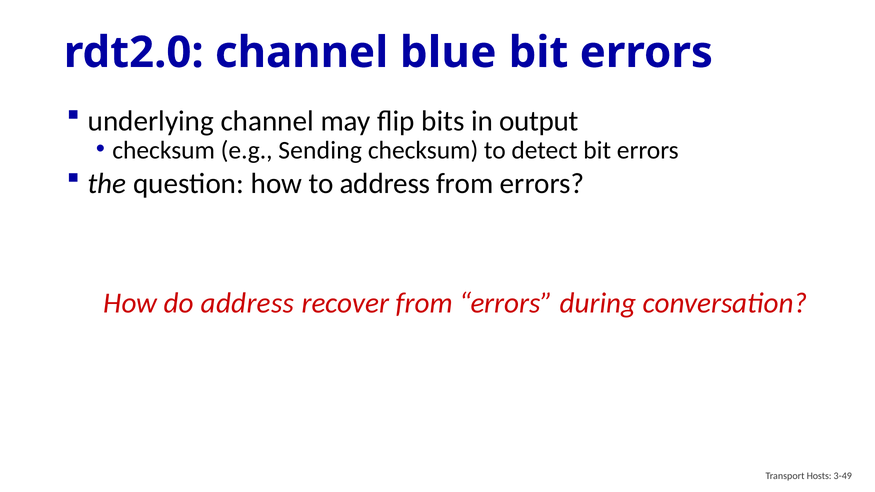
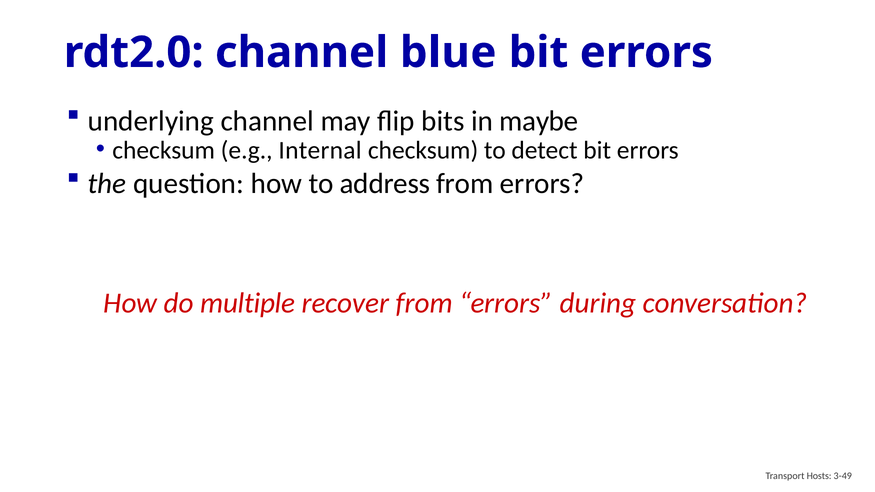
output: output -> maybe
Sending: Sending -> Internal
do address: address -> multiple
